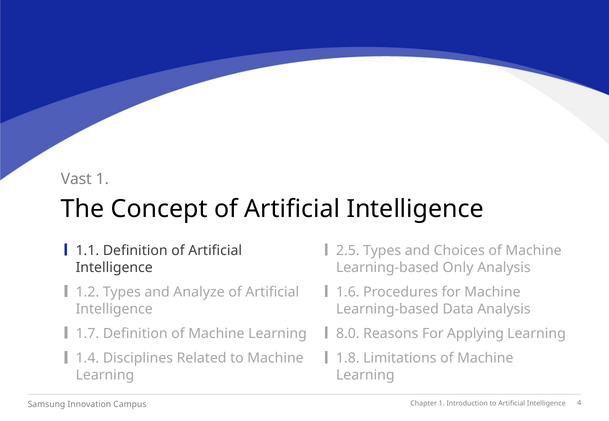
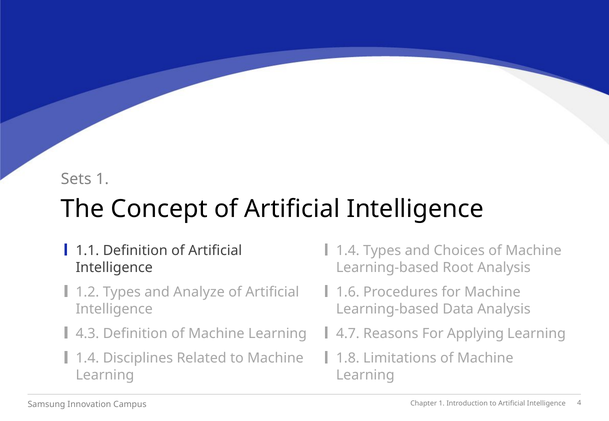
Vast: Vast -> Sets
2.5 at (348, 251): 2.5 -> 1.4
Only: Only -> Root
1.7: 1.7 -> 4.3
8.0: 8.0 -> 4.7
